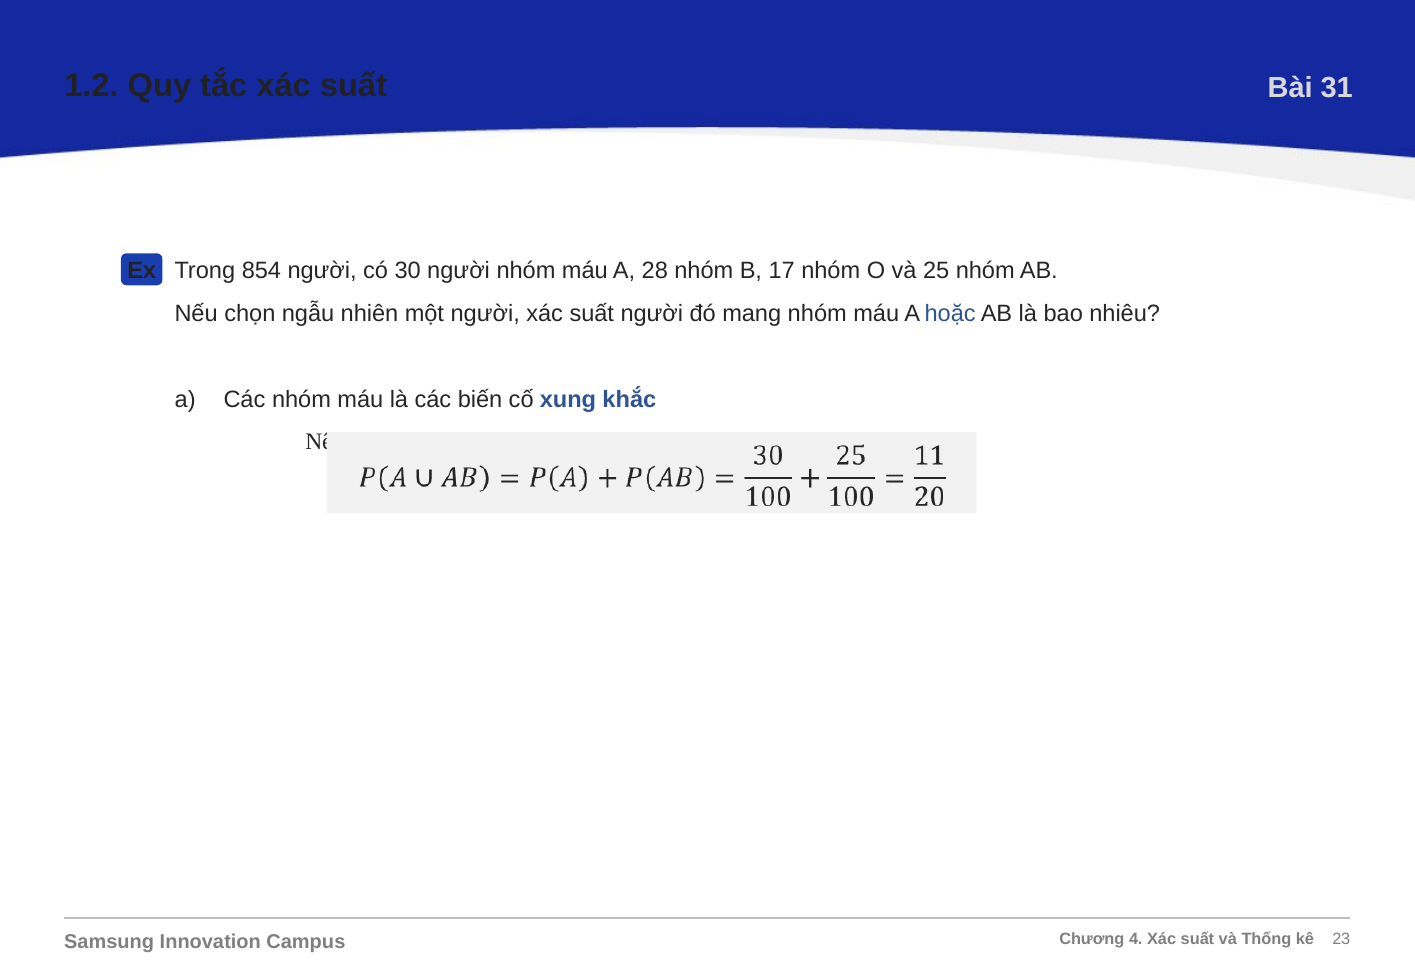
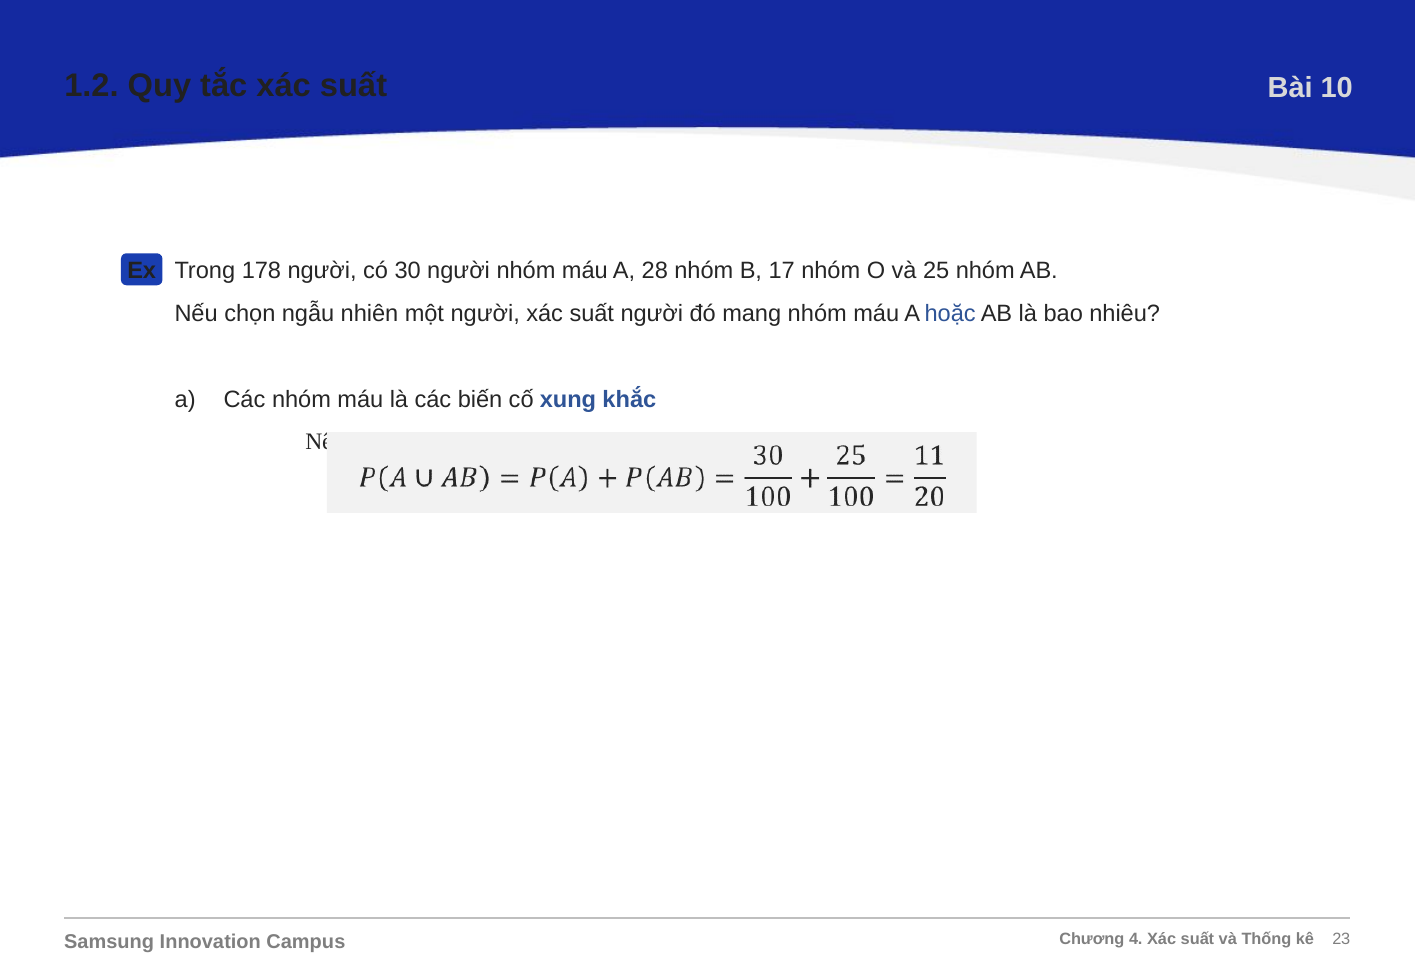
31: 31 -> 10
854: 854 -> 178
